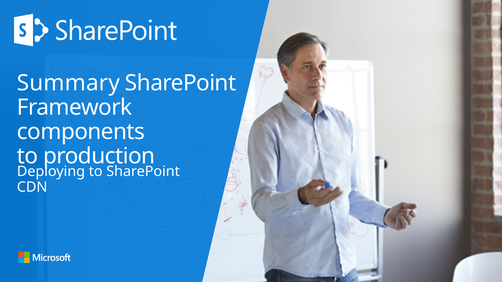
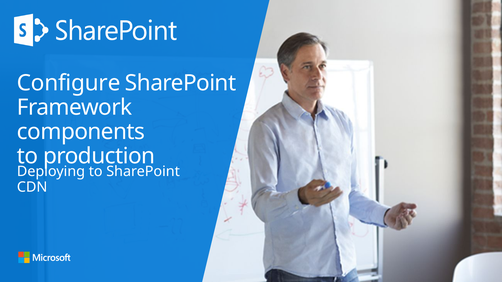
Summary: Summary -> Configure
